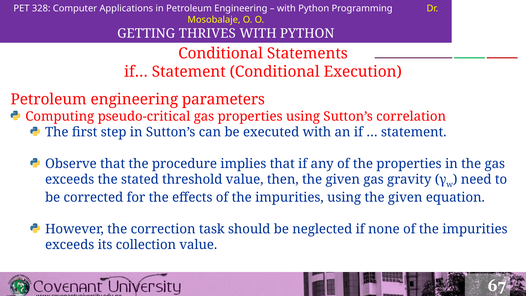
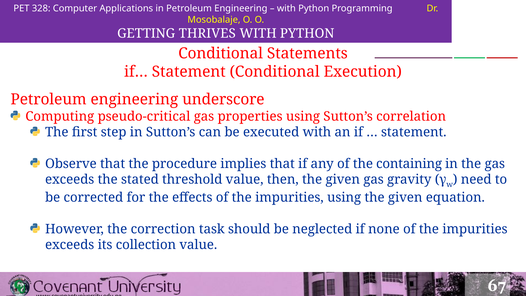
parameters: parameters -> underscore
the properties: properties -> containing
